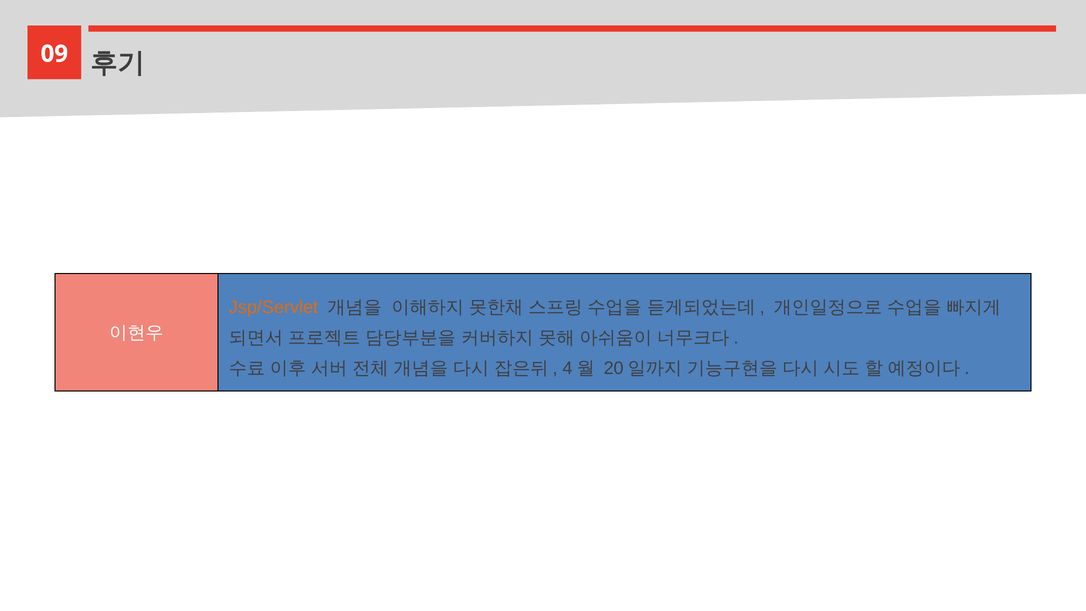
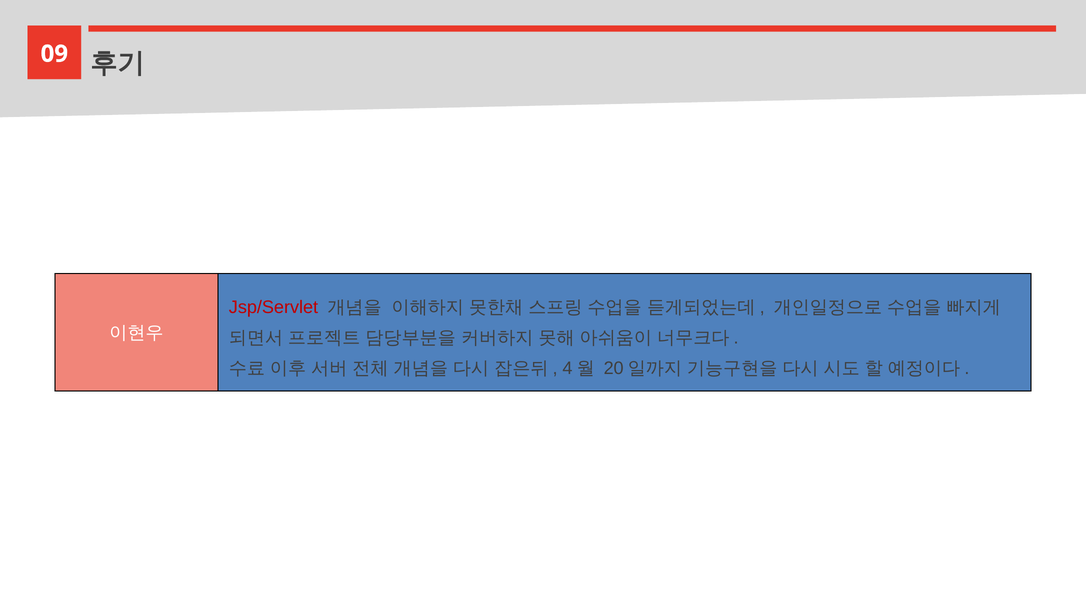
Jsp/Servlet colour: orange -> red
